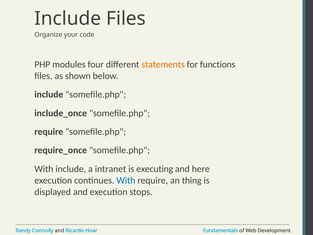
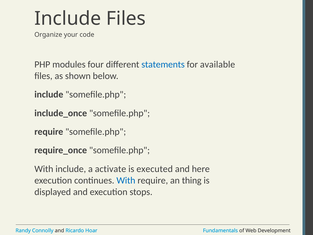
statements colour: orange -> blue
functions: functions -> available
intranet: intranet -> activate
executing: executing -> executed
